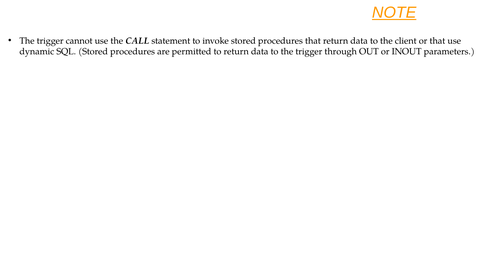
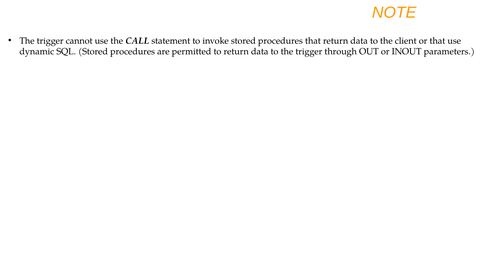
NOTE underline: present -> none
